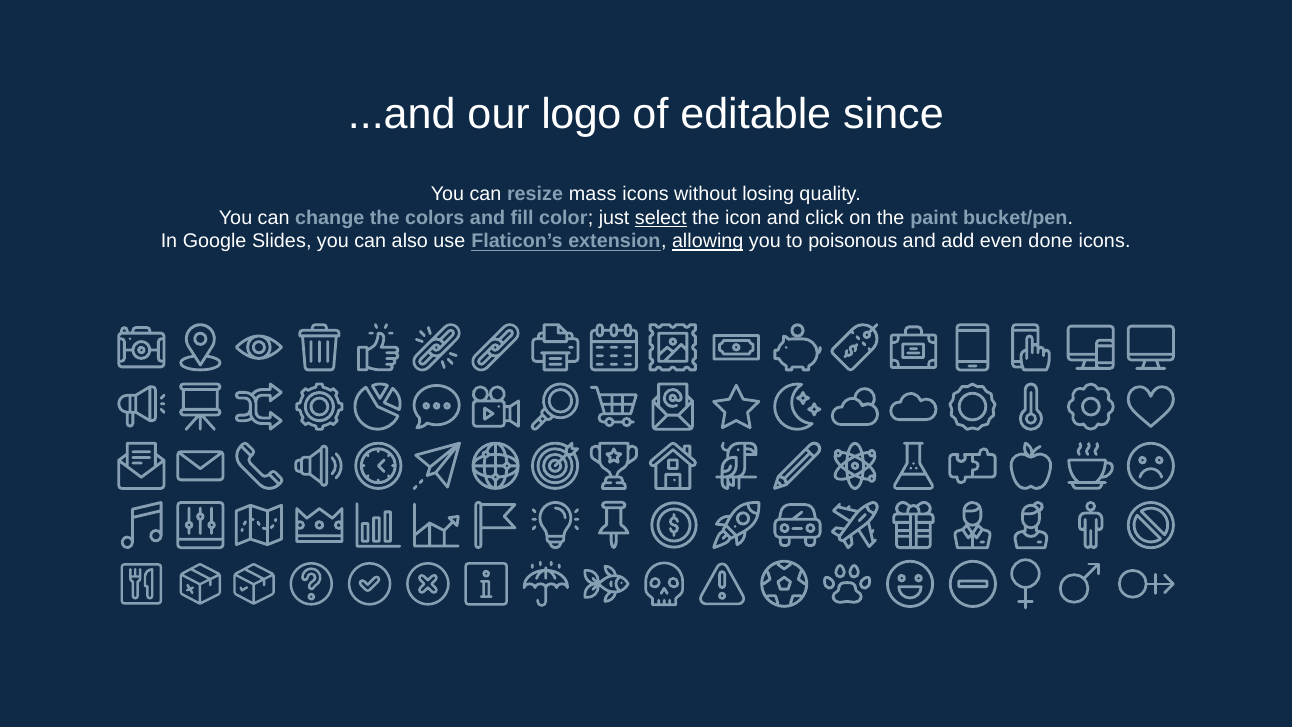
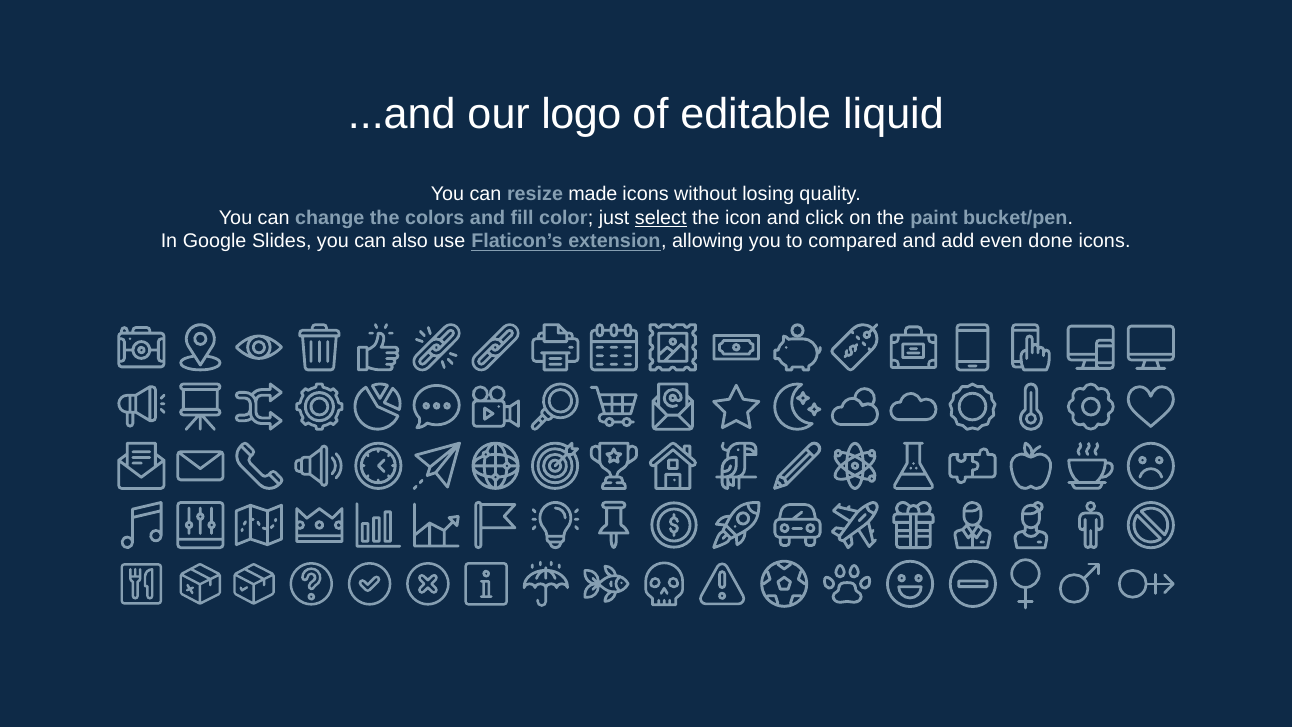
since: since -> liquid
mass: mass -> made
allowing underline: present -> none
poisonous: poisonous -> compared
